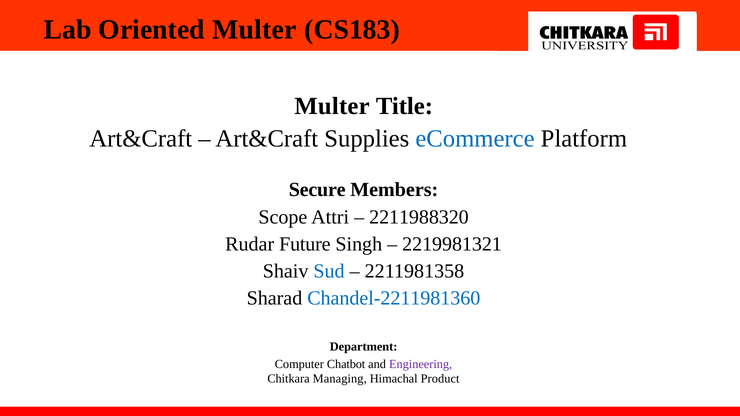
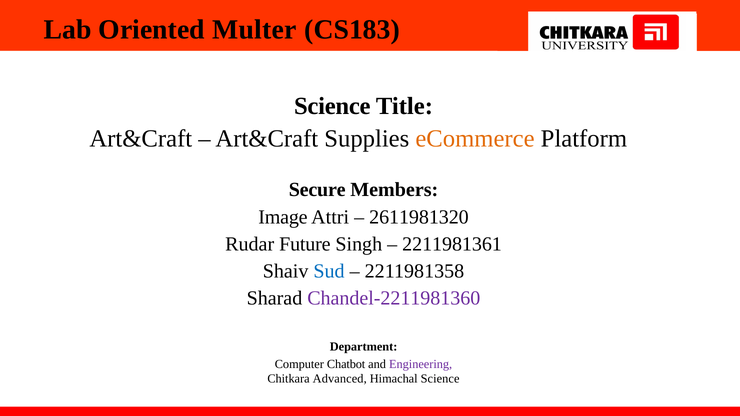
Multer at (332, 106): Multer -> Science
eCommerce colour: blue -> orange
Scope: Scope -> Image
2211988320: 2211988320 -> 2611981320
2219981321: 2219981321 -> 2211981361
Chandel-2211981360 colour: blue -> purple
Managing: Managing -> Advanced
Himachal Product: Product -> Science
